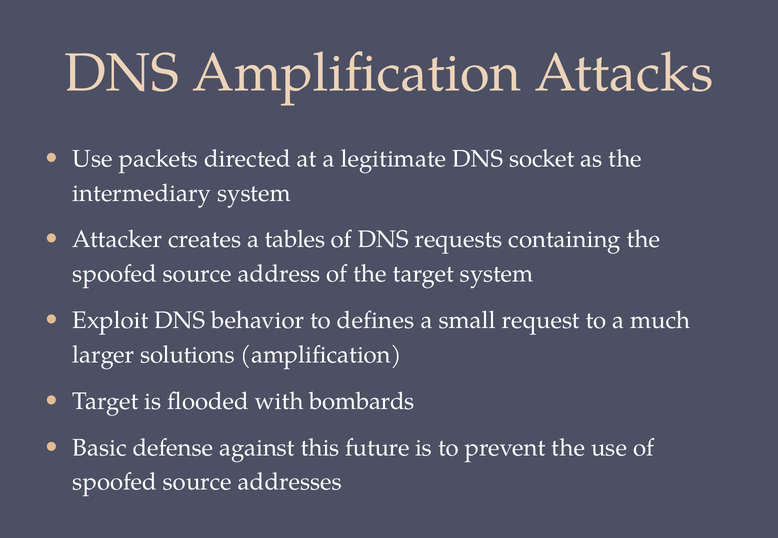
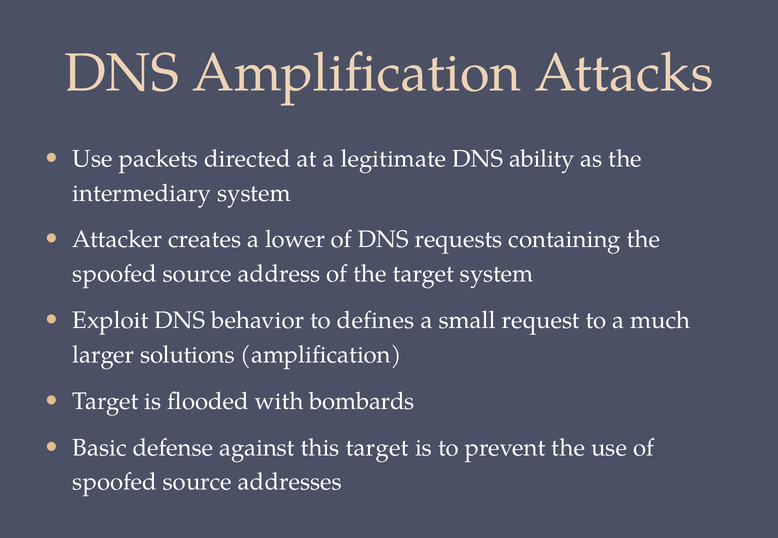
socket: socket -> ability
tables: tables -> lower
this future: future -> target
